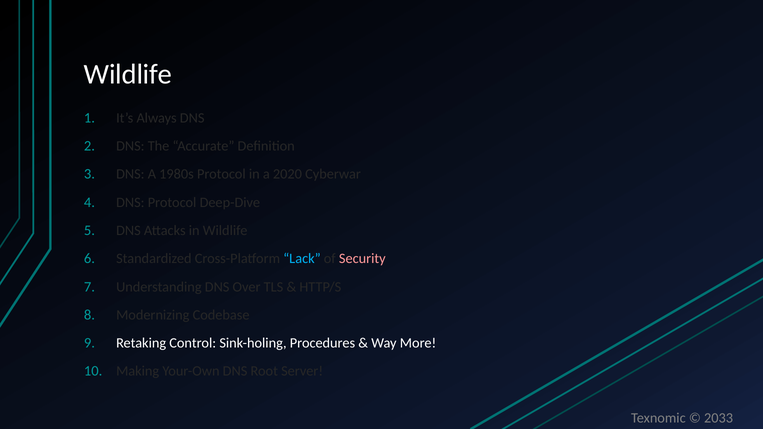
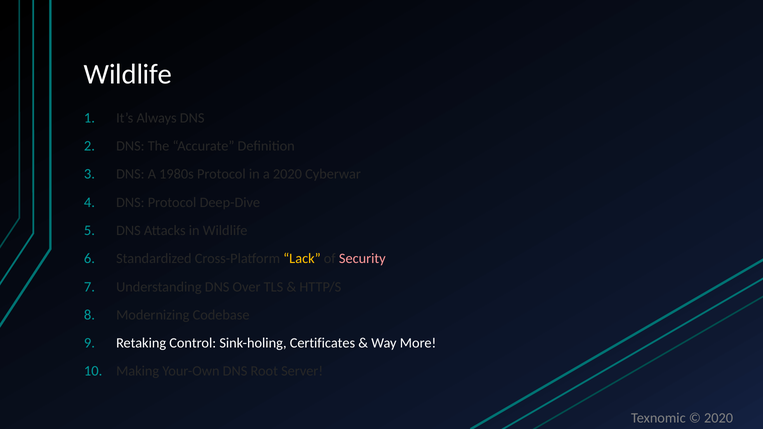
Lack colour: light blue -> yellow
Procedures: Procedures -> Certificates
2033 at (719, 419): 2033 -> 2020
